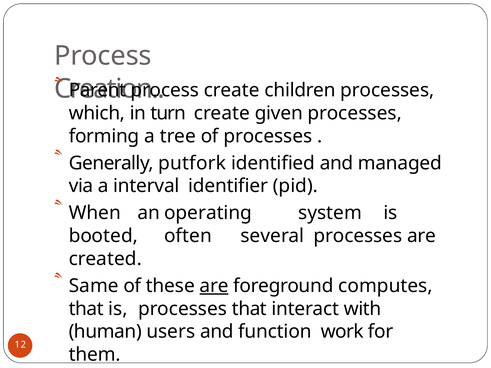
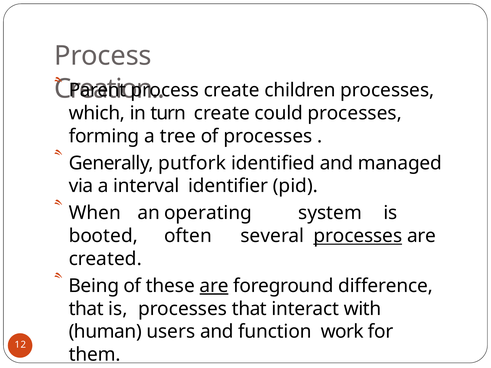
given: given -> could
processes at (358, 236) underline: none -> present
Same: Same -> Being
computes: computes -> difference
